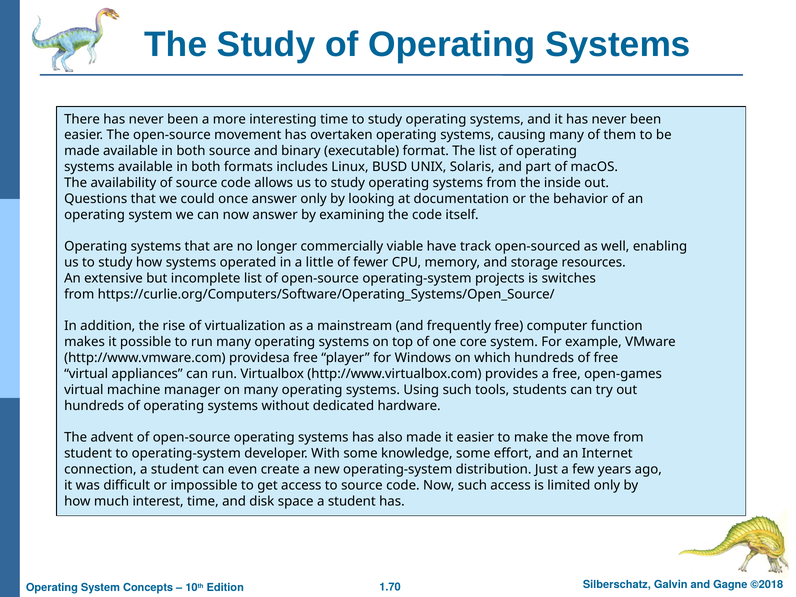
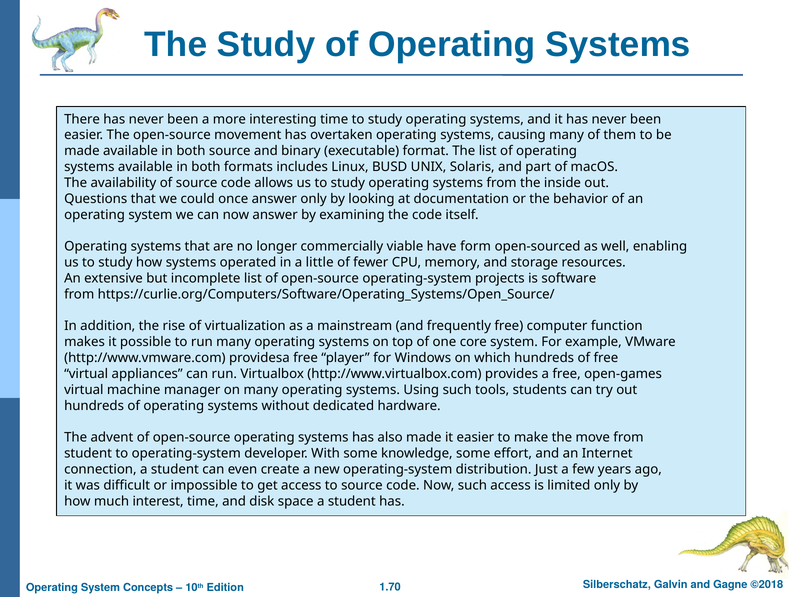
track: track -> form
switches: switches -> software
